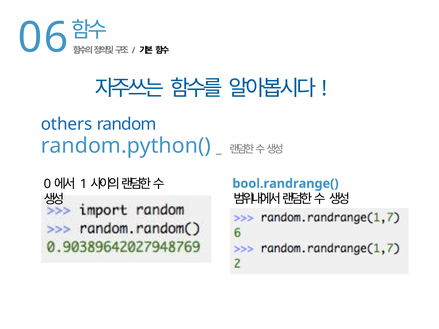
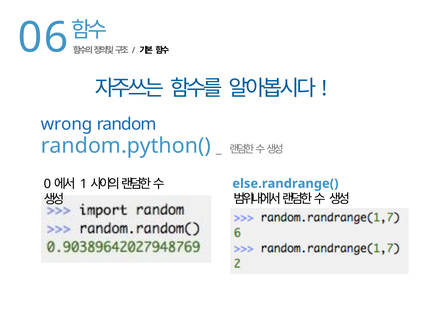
others: others -> wrong
bool.randrange(: bool.randrange( -> else.randrange(
